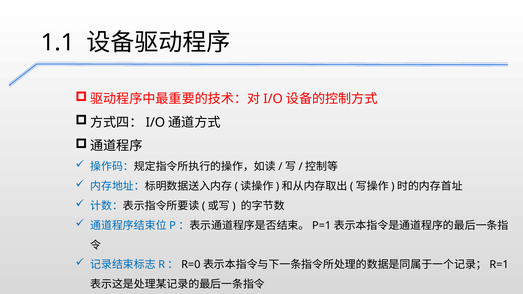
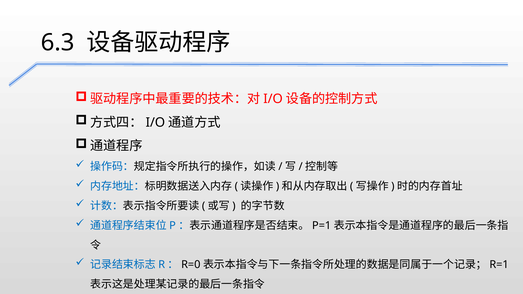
1.1: 1.1 -> 6.3
